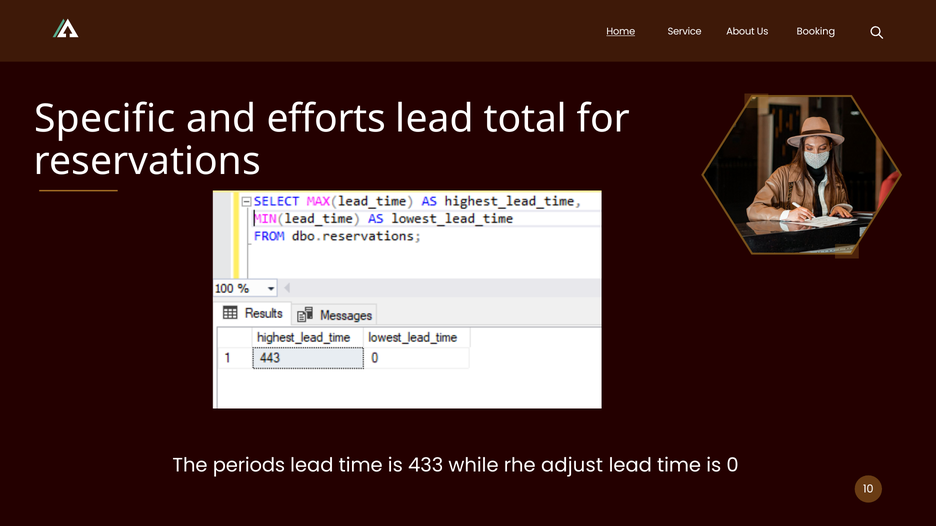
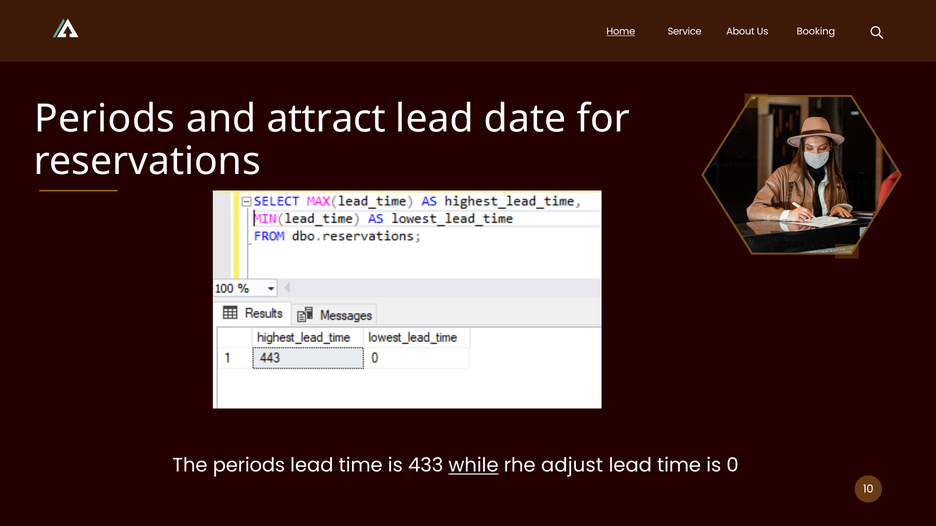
Specific at (105, 119): Specific -> Periods
efforts: efforts -> attract
total: total -> date
while underline: none -> present
